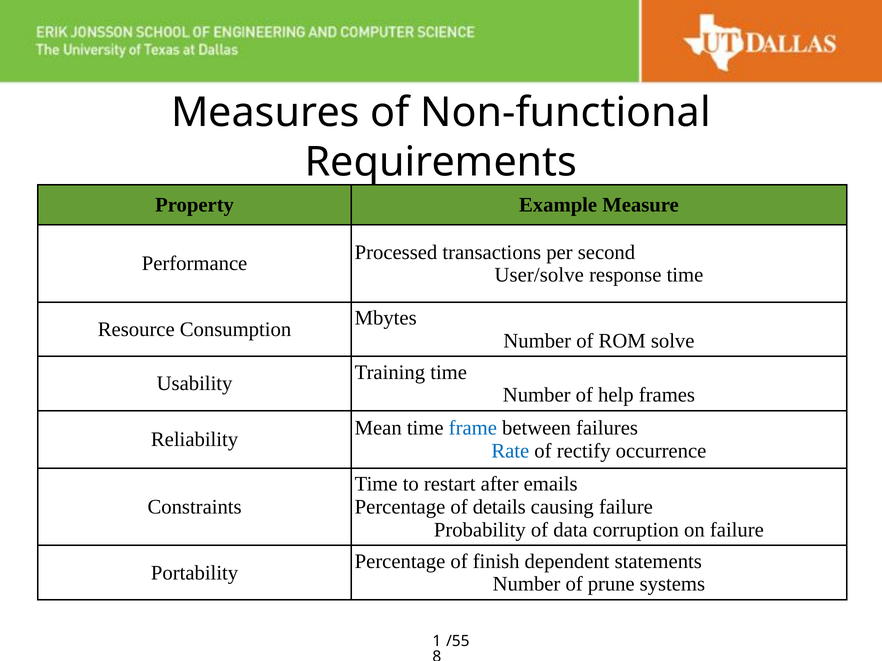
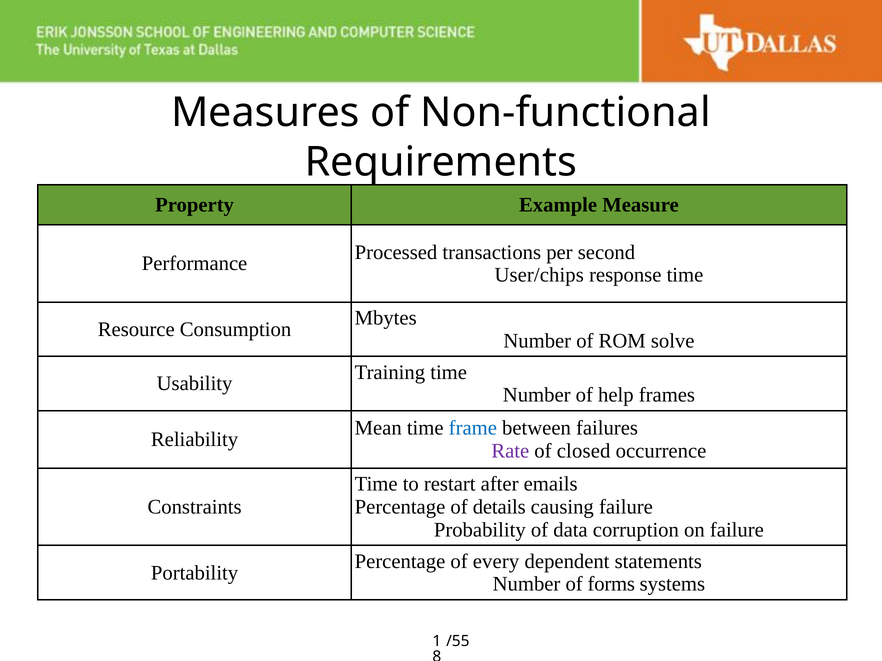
User/solve: User/solve -> User/chips
Rate colour: blue -> purple
rectify: rectify -> closed
finish: finish -> every
prune: prune -> forms
